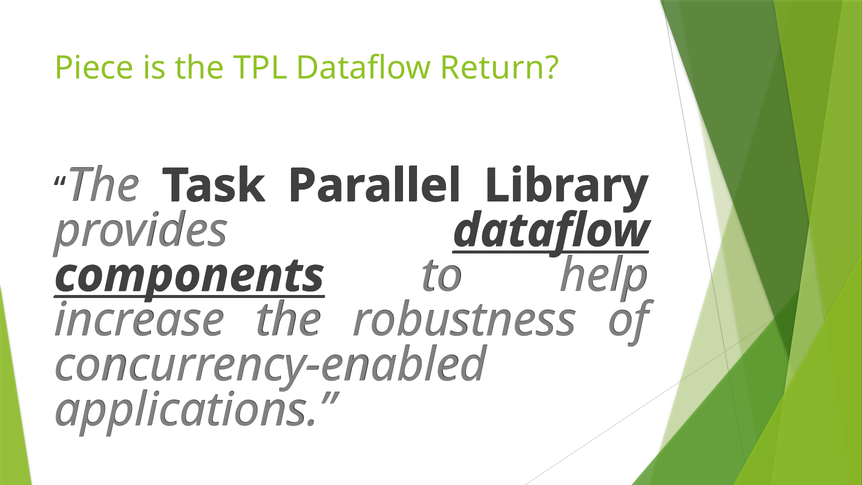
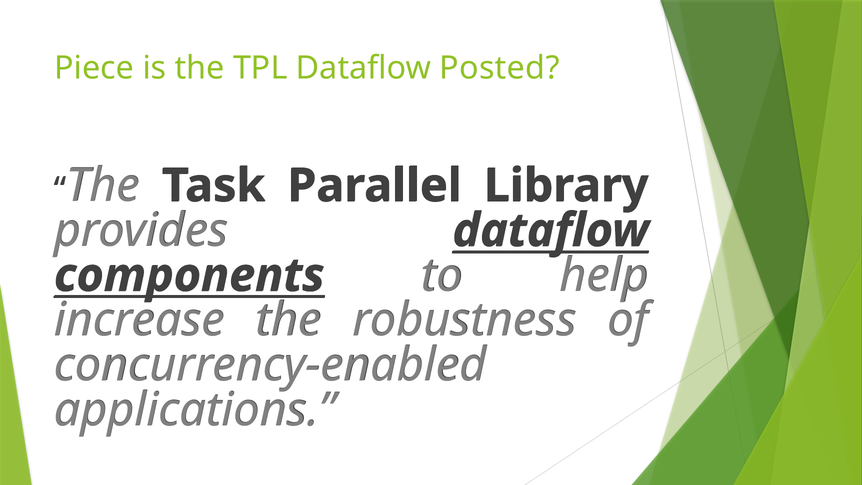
Return: Return -> Posted
